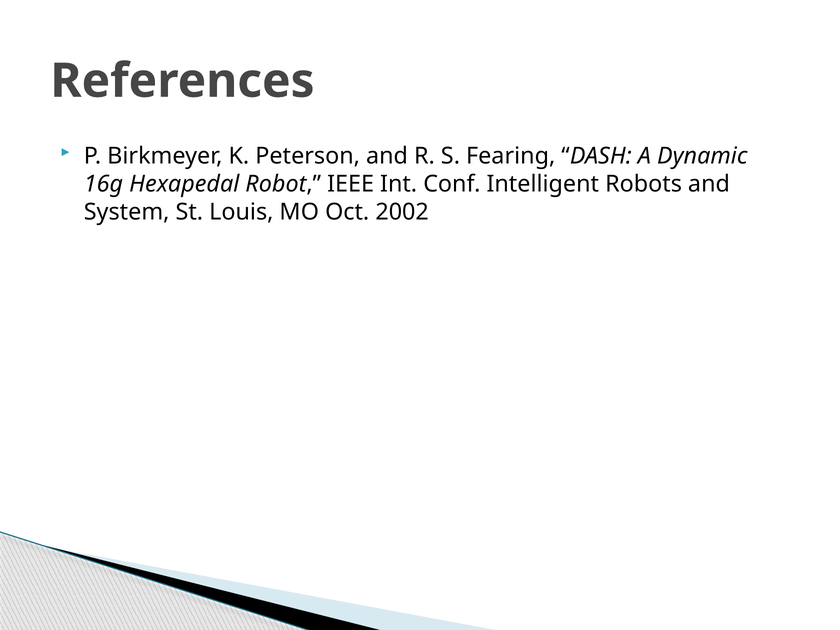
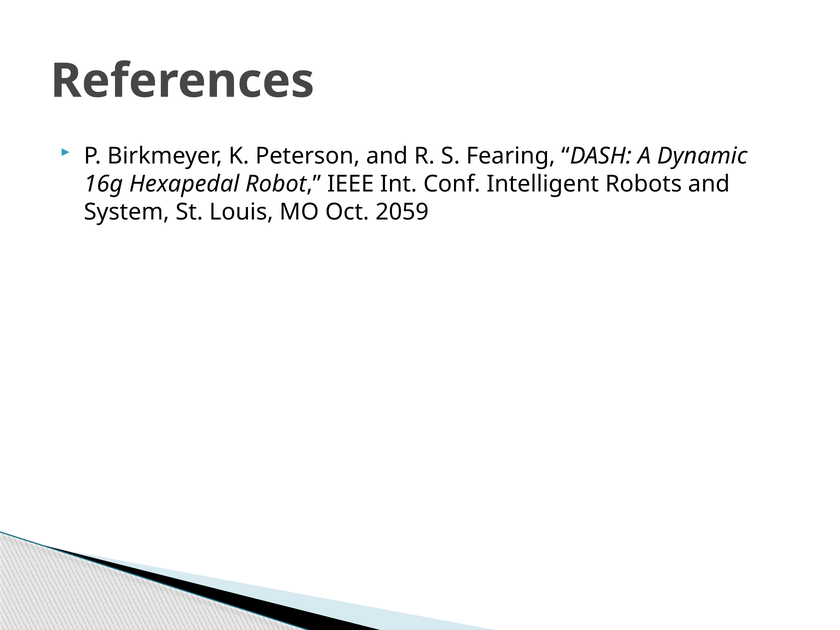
2002: 2002 -> 2059
